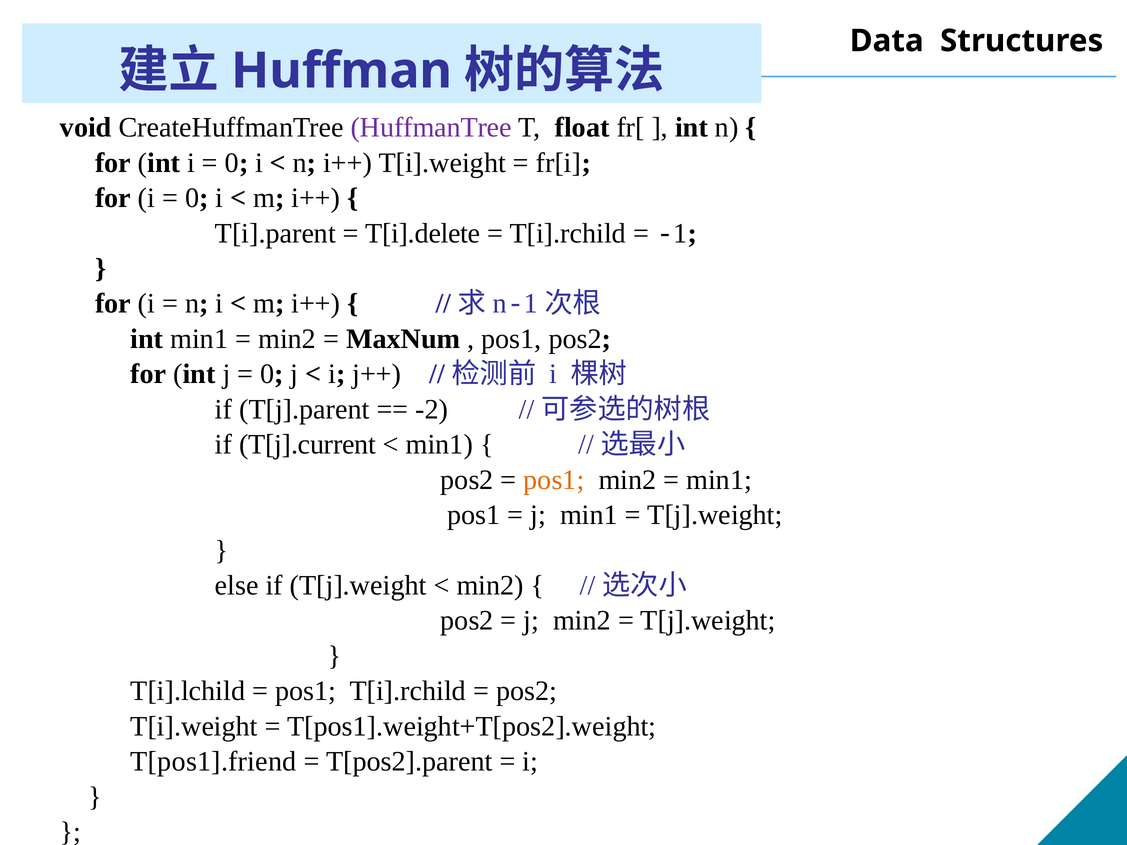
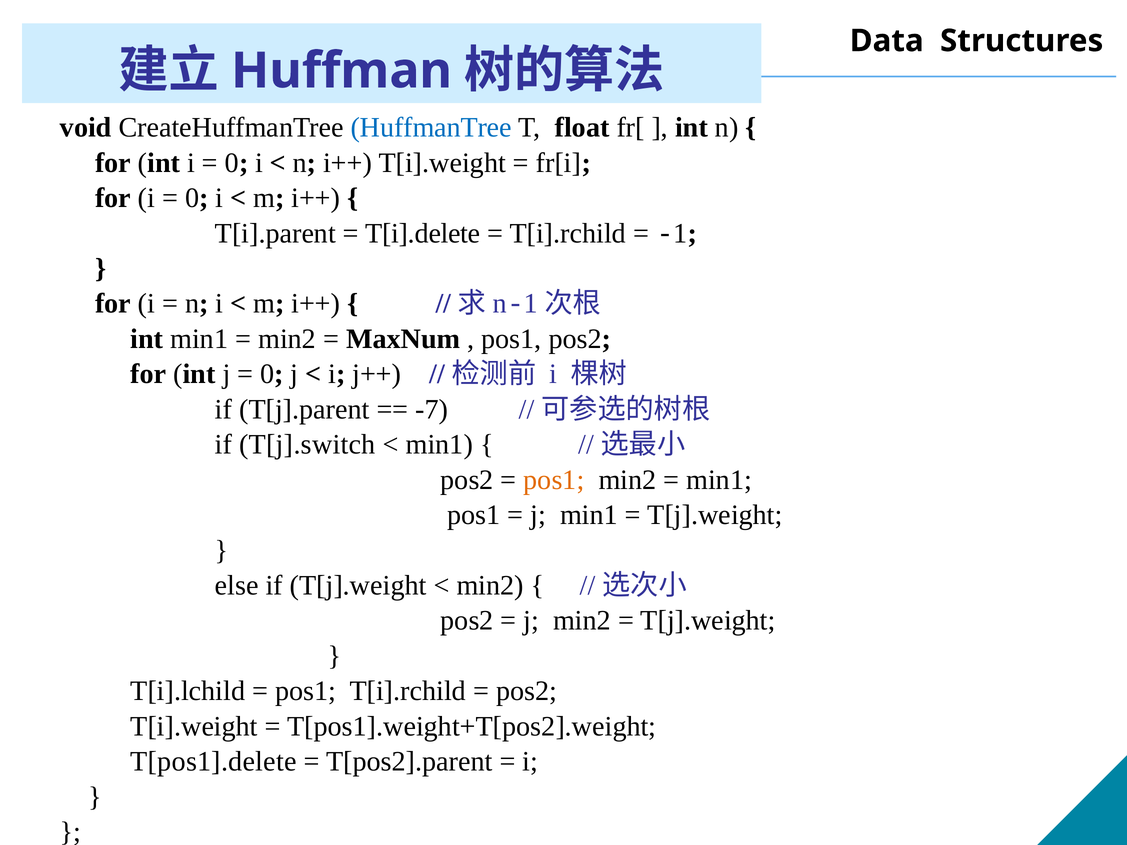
HuffmanTree colour: purple -> blue
-2: -2 -> -7
T[j].current: T[j].current -> T[j].switch
T[pos1].friend: T[pos1].friend -> T[pos1].delete
